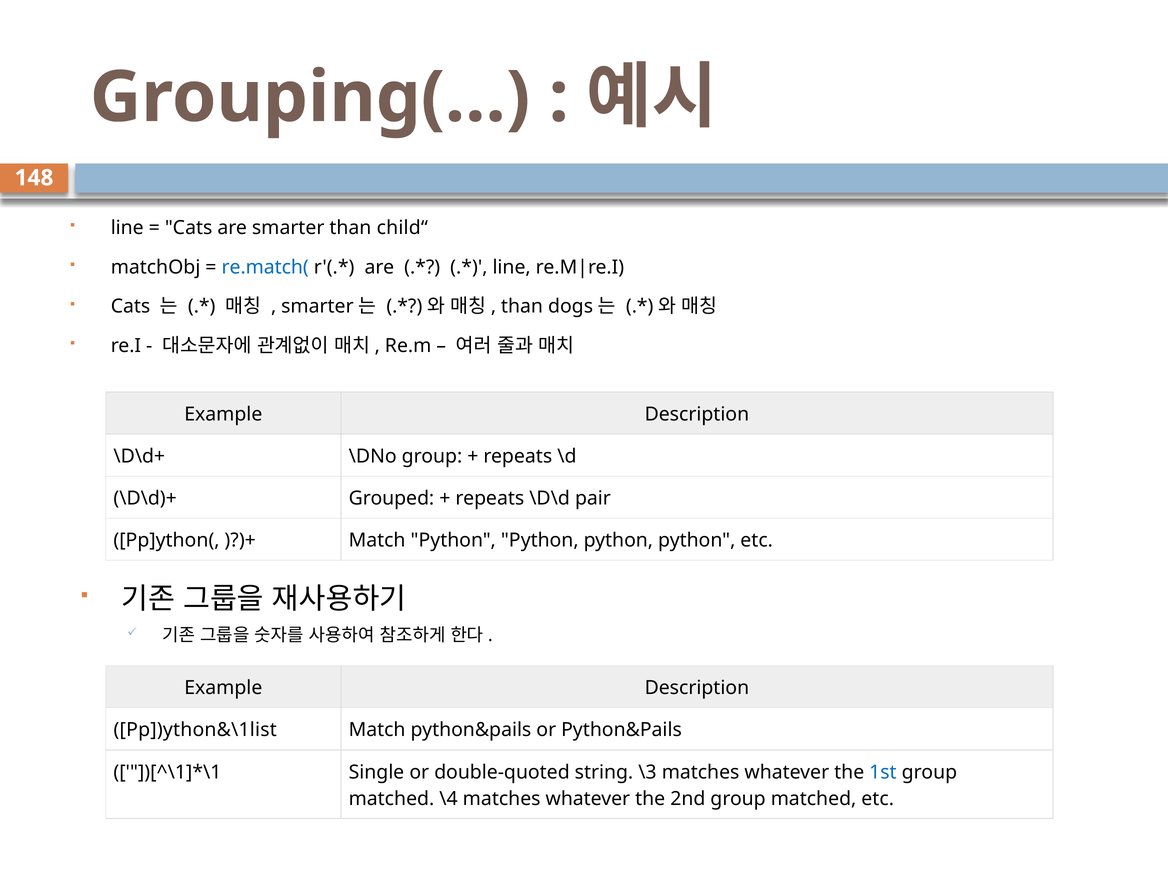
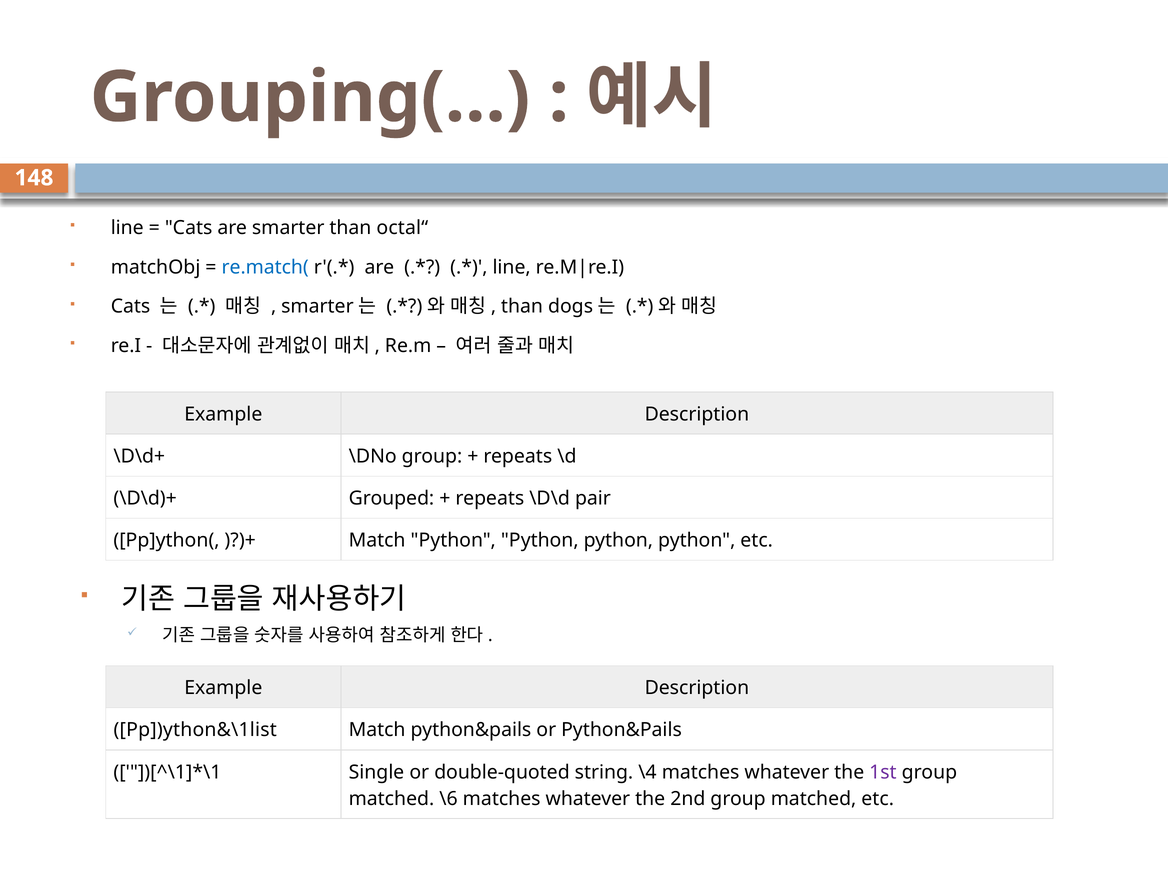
child“: child“ -> octal“
\3: \3 -> \4
1st colour: blue -> purple
\4: \4 -> \6
